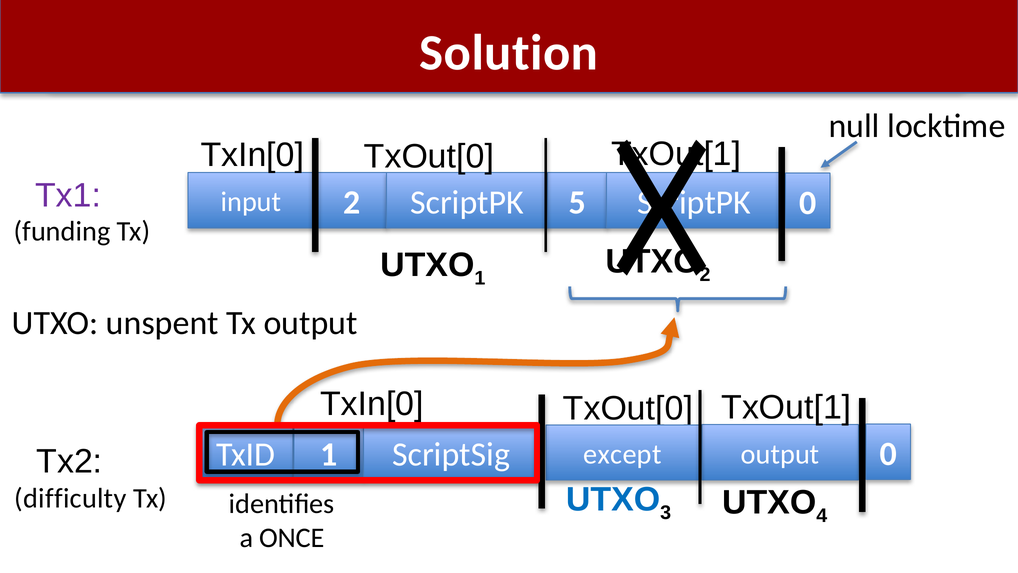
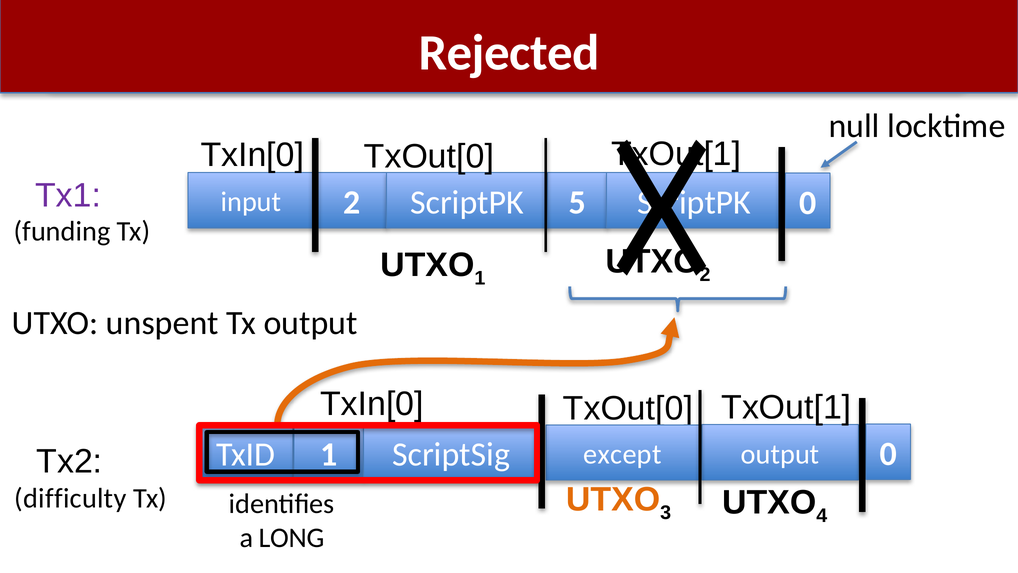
Solution: Solution -> Rejected
UTXO at (613, 499) colour: blue -> orange
ONCE: ONCE -> LONG
